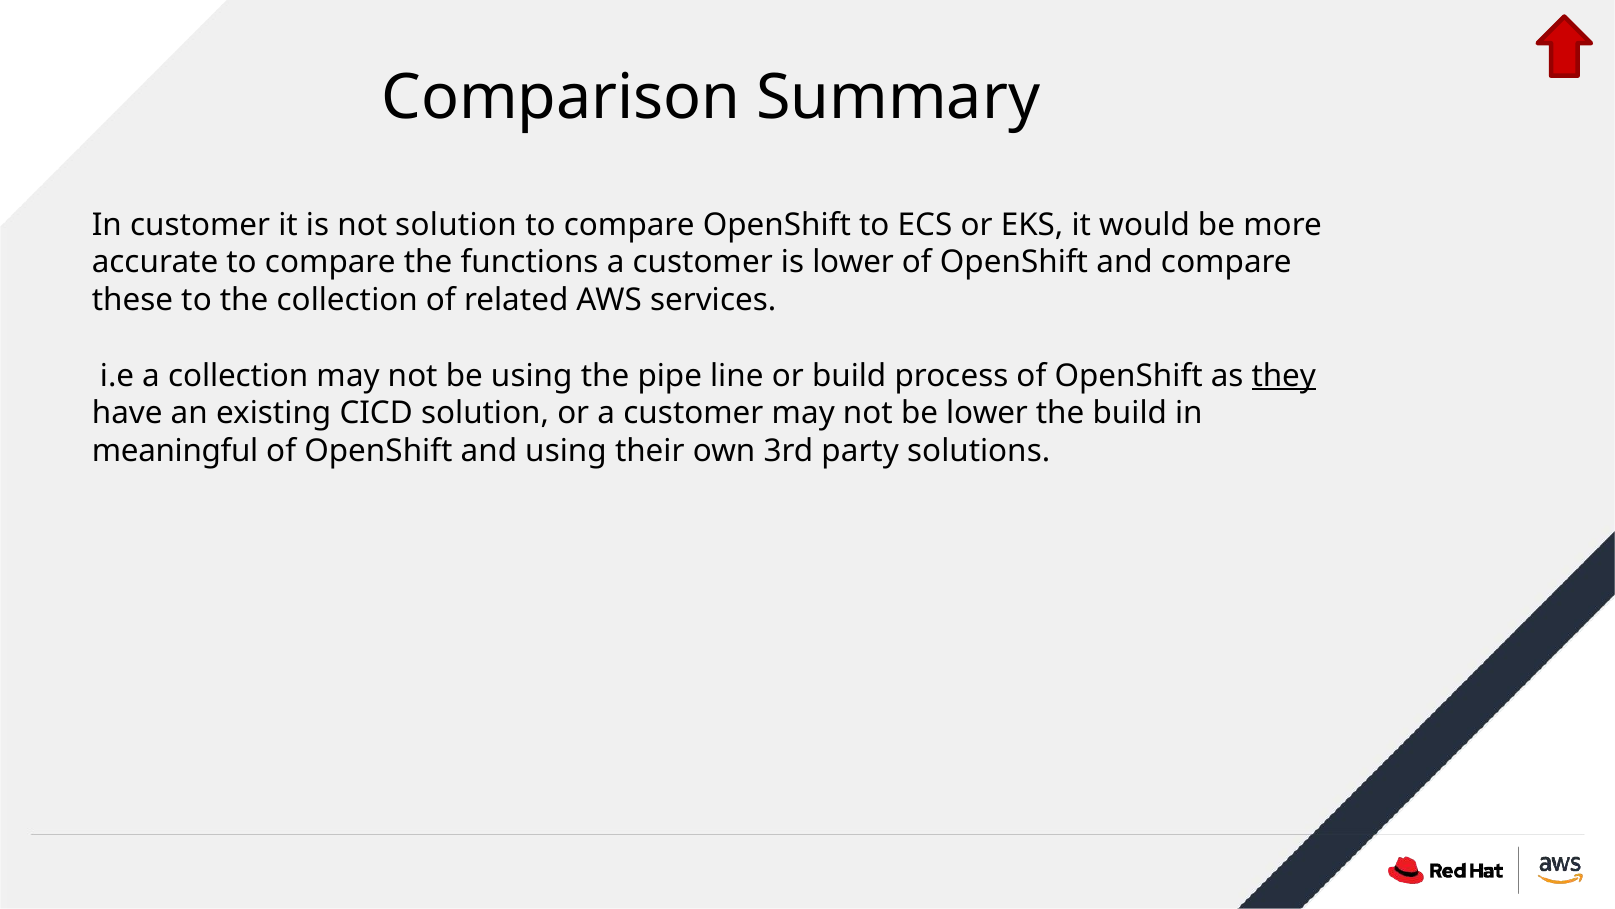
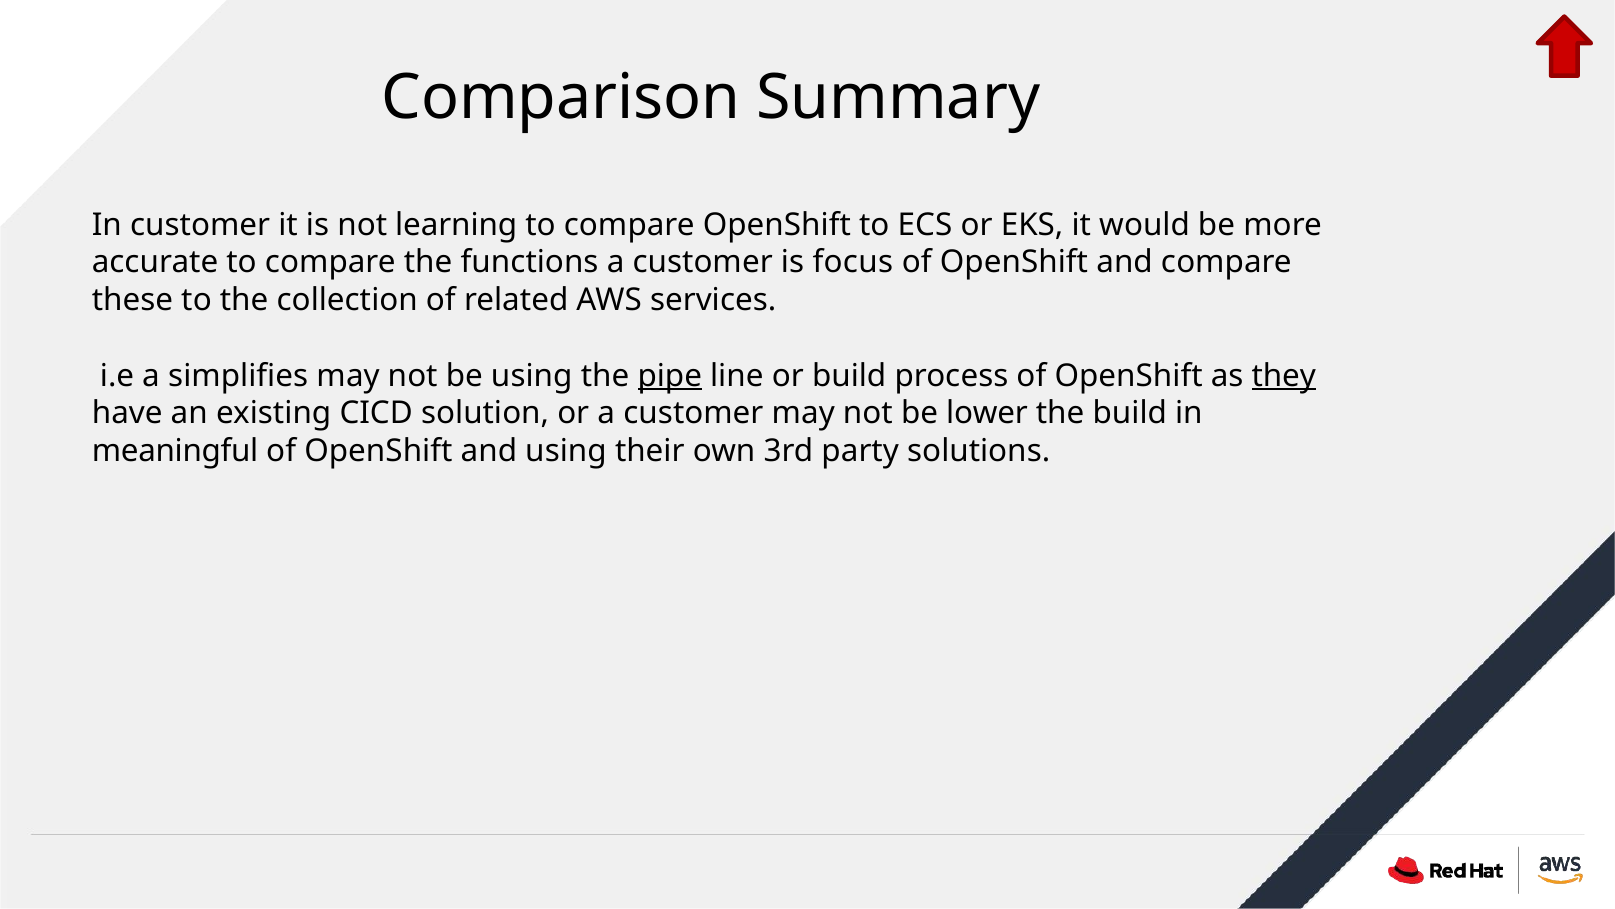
not solution: solution -> learning
is lower: lower -> focus
a collection: collection -> simplifies
pipe underline: none -> present
